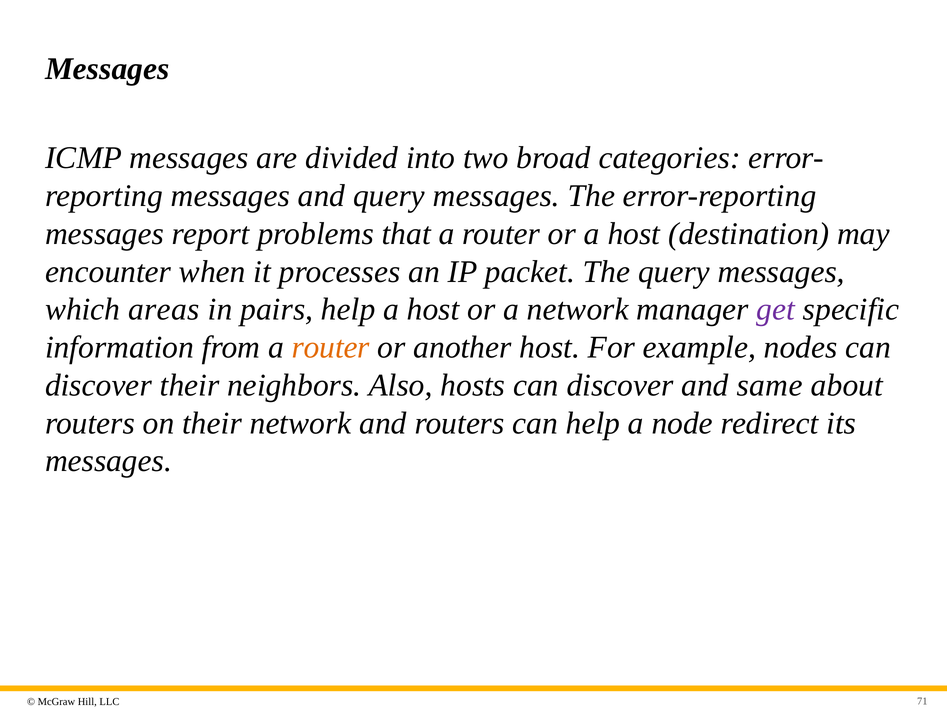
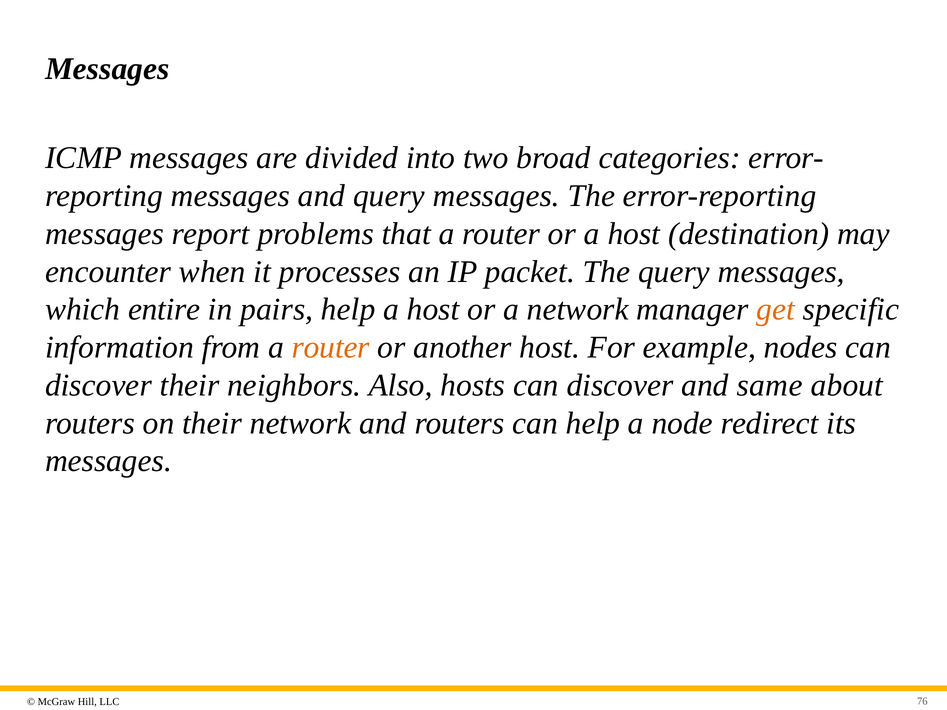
areas: areas -> entire
get colour: purple -> orange
71: 71 -> 76
